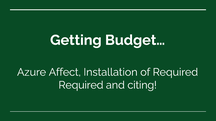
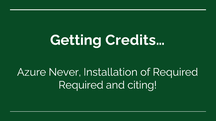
Budget…: Budget… -> Credits…
Affect: Affect -> Never
